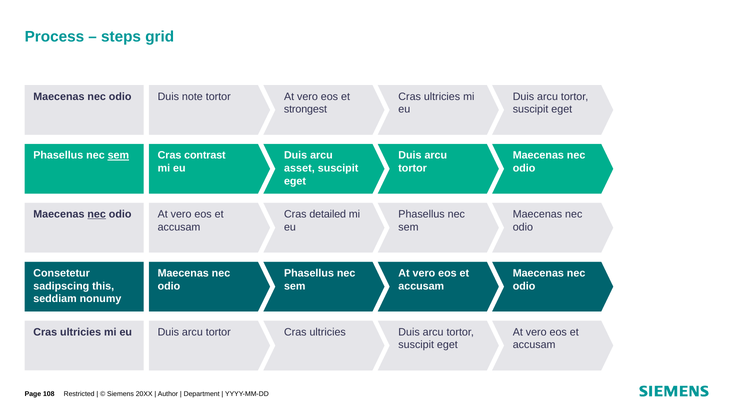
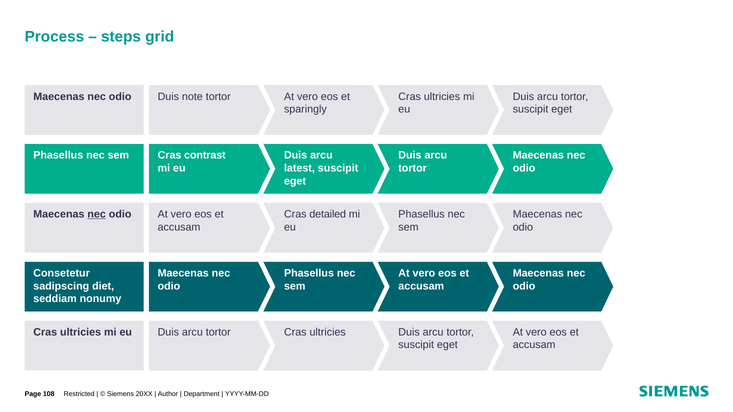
strongest: strongest -> sparingly
sem at (118, 156) underline: present -> none
asset: asset -> latest
this: this -> diet
